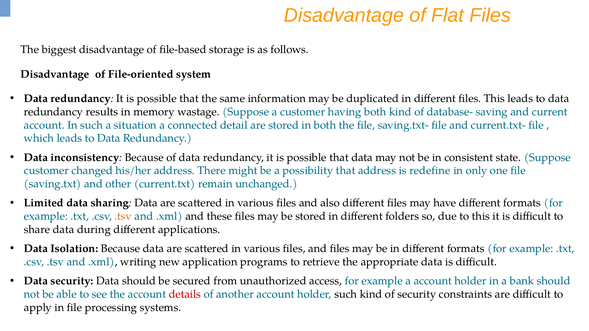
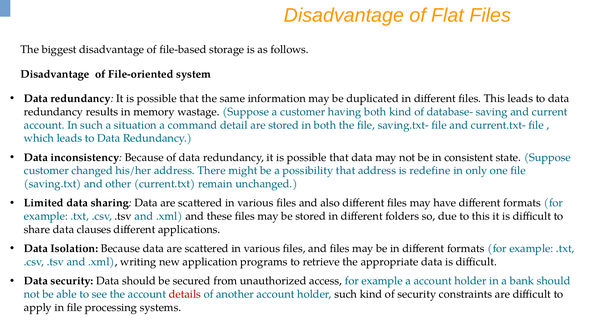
connected: connected -> command
.tsv at (123, 216) colour: orange -> black
during: during -> clauses
